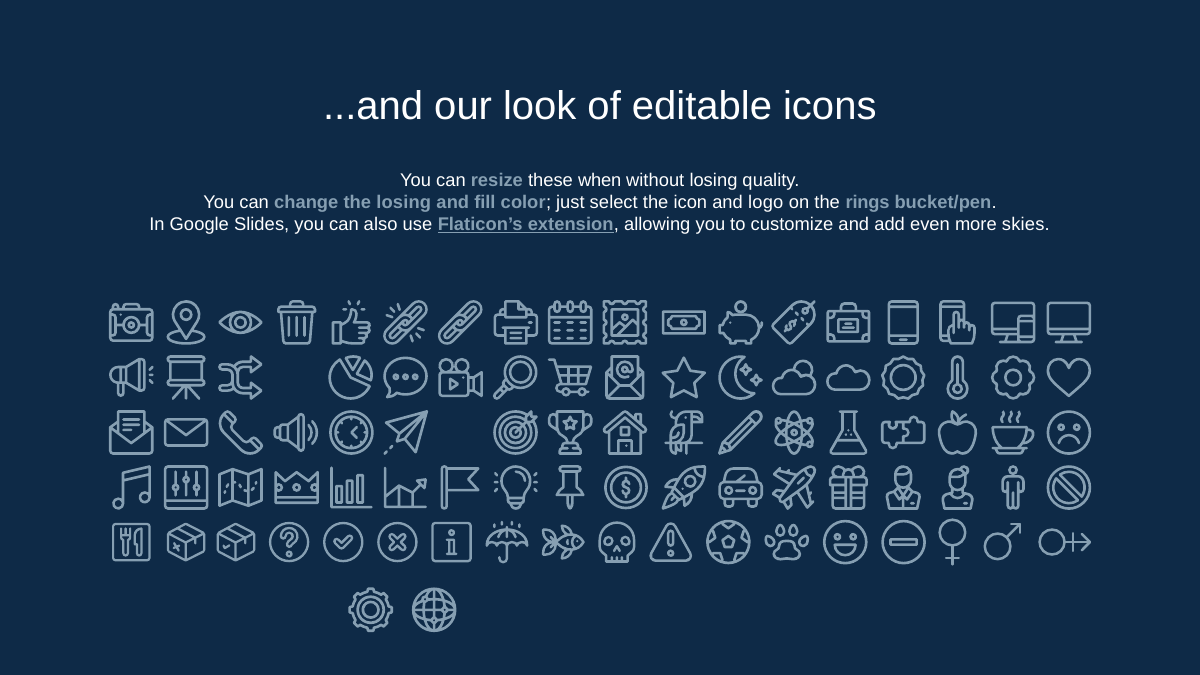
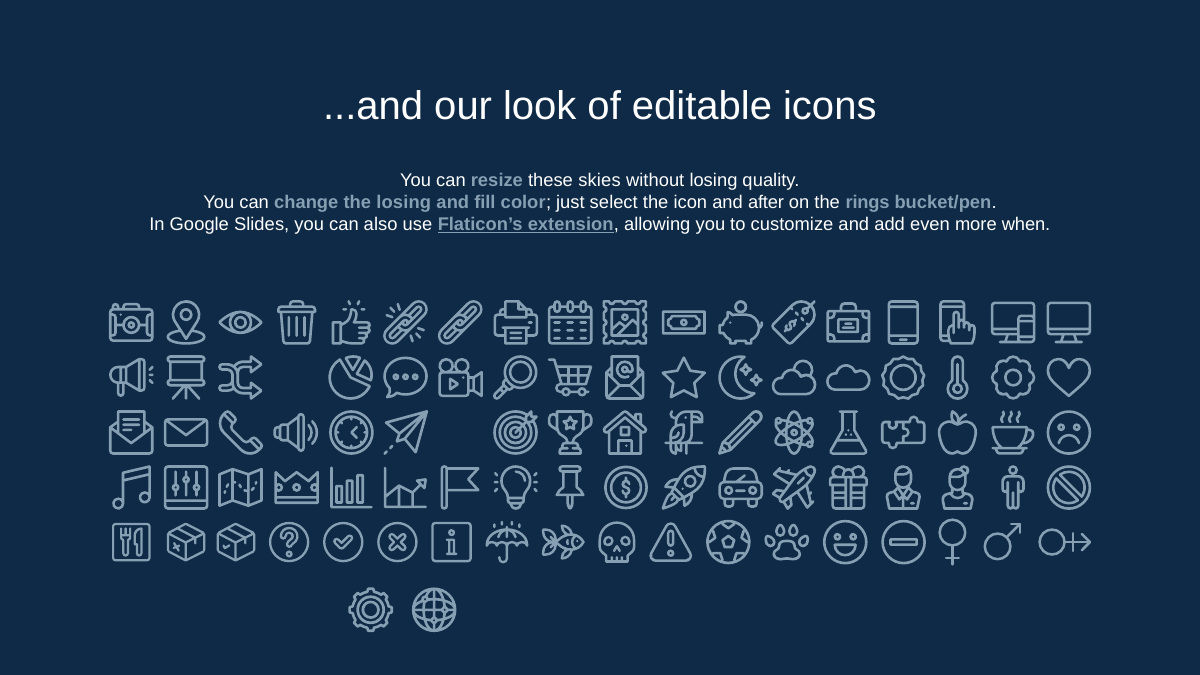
when: when -> skies
logo: logo -> after
skies: skies -> when
